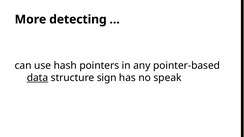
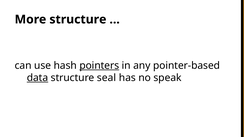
More detecting: detecting -> structure
pointers underline: none -> present
sign: sign -> seal
